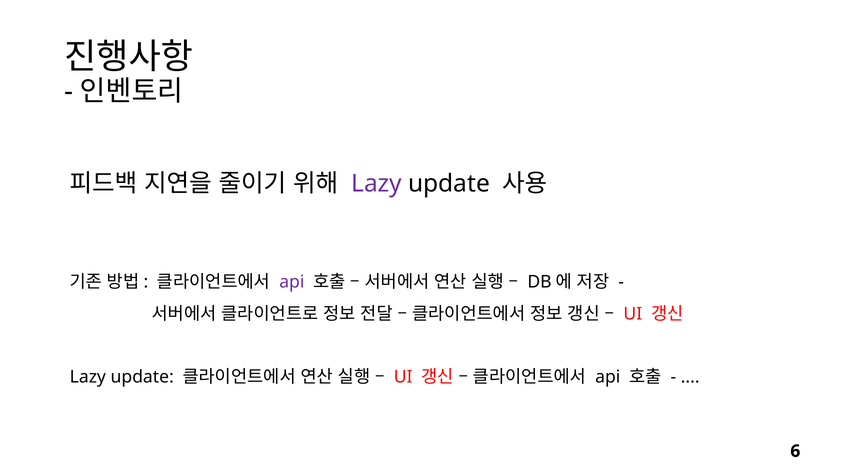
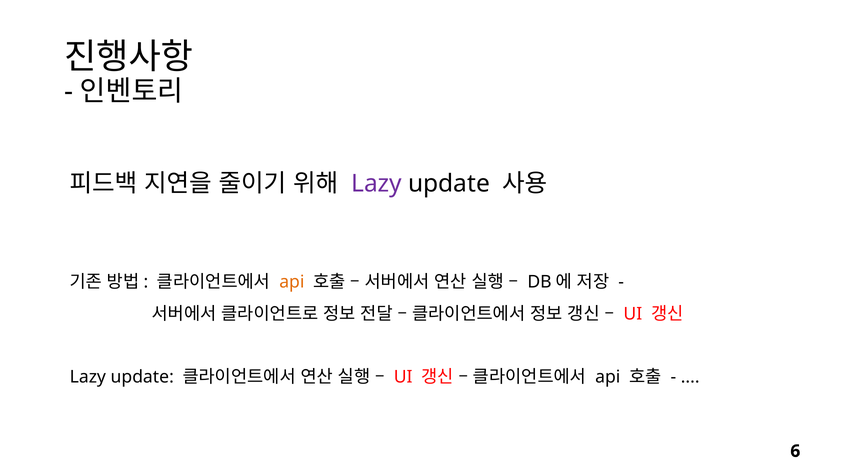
api at (292, 282) colour: purple -> orange
